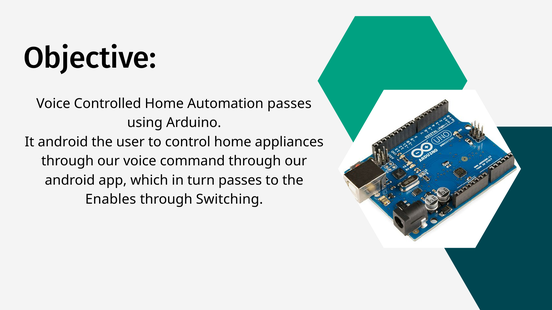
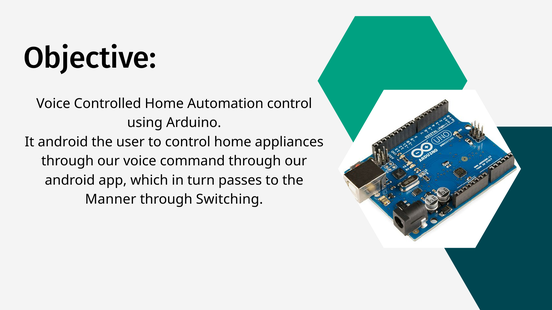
Automation passes: passes -> control
Enables: Enables -> Manner
